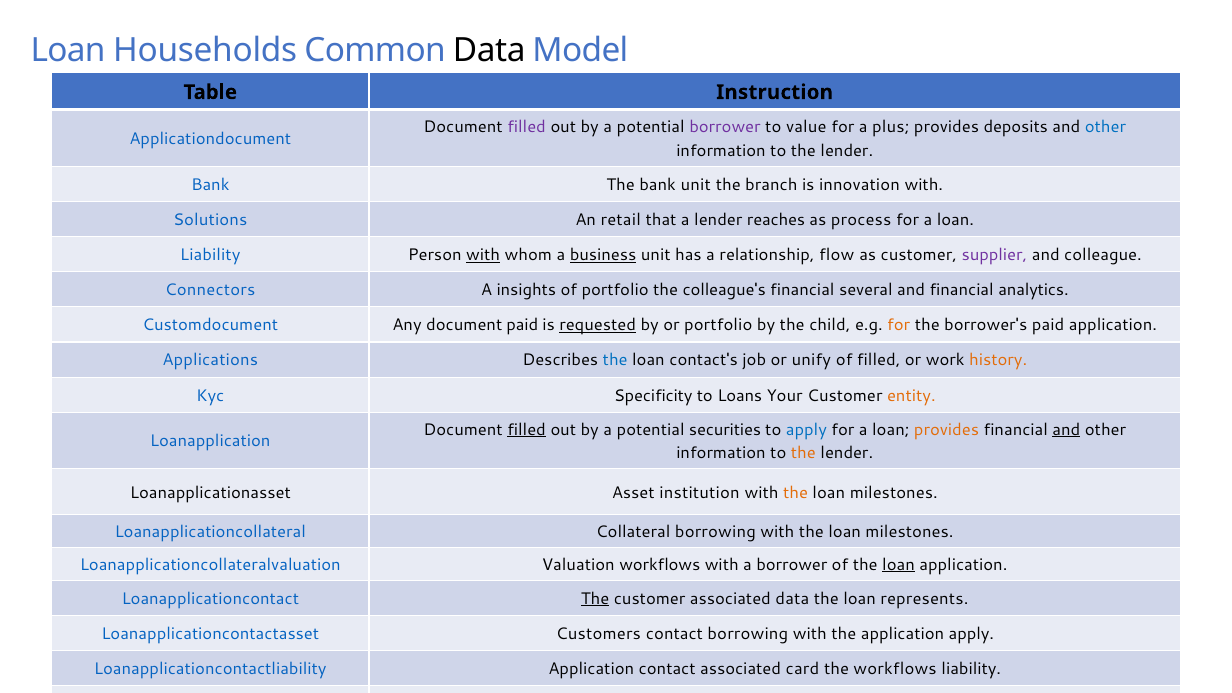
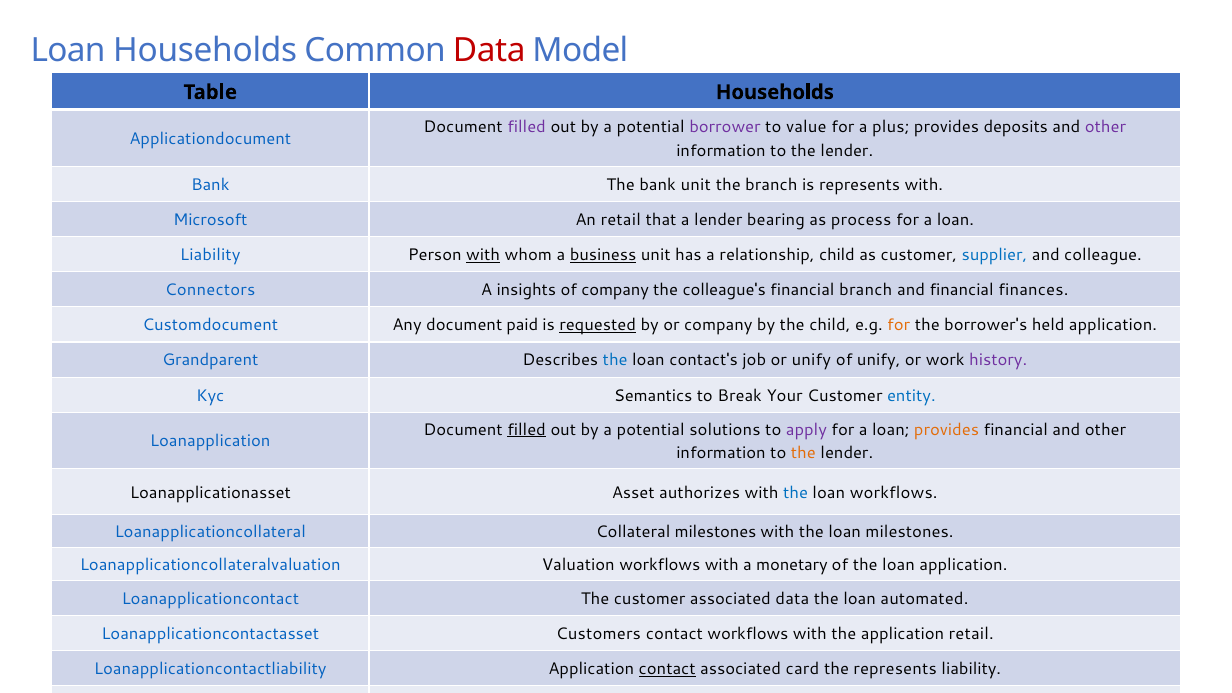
Data at (489, 51) colour: black -> red
Table Instruction: Instruction -> Households
other at (1106, 127) colour: blue -> purple
is innovation: innovation -> represents
Solutions: Solutions -> Microsoft
reaches: reaches -> bearing
relationship flow: flow -> child
supplier colour: purple -> blue
of portfolio: portfolio -> company
financial several: several -> branch
analytics: analytics -> finances
or portfolio: portfolio -> company
borrower's paid: paid -> held
Applications: Applications -> Grandparent
of filled: filled -> unify
history colour: orange -> purple
Specificity: Specificity -> Semantics
Loans: Loans -> Break
entity colour: orange -> blue
securities: securities -> solutions
apply at (806, 430) colour: blue -> purple
and at (1066, 430) underline: present -> none
institution: institution -> authorizes
the at (796, 493) colour: orange -> blue
milestones at (894, 493): milestones -> workflows
Collateral borrowing: borrowing -> milestones
a borrower: borrower -> monetary
loan at (899, 565) underline: present -> none
The at (595, 599) underline: present -> none
represents: represents -> automated
contact borrowing: borrowing -> workflows
application apply: apply -> retail
contact at (667, 669) underline: none -> present
the workflows: workflows -> represents
